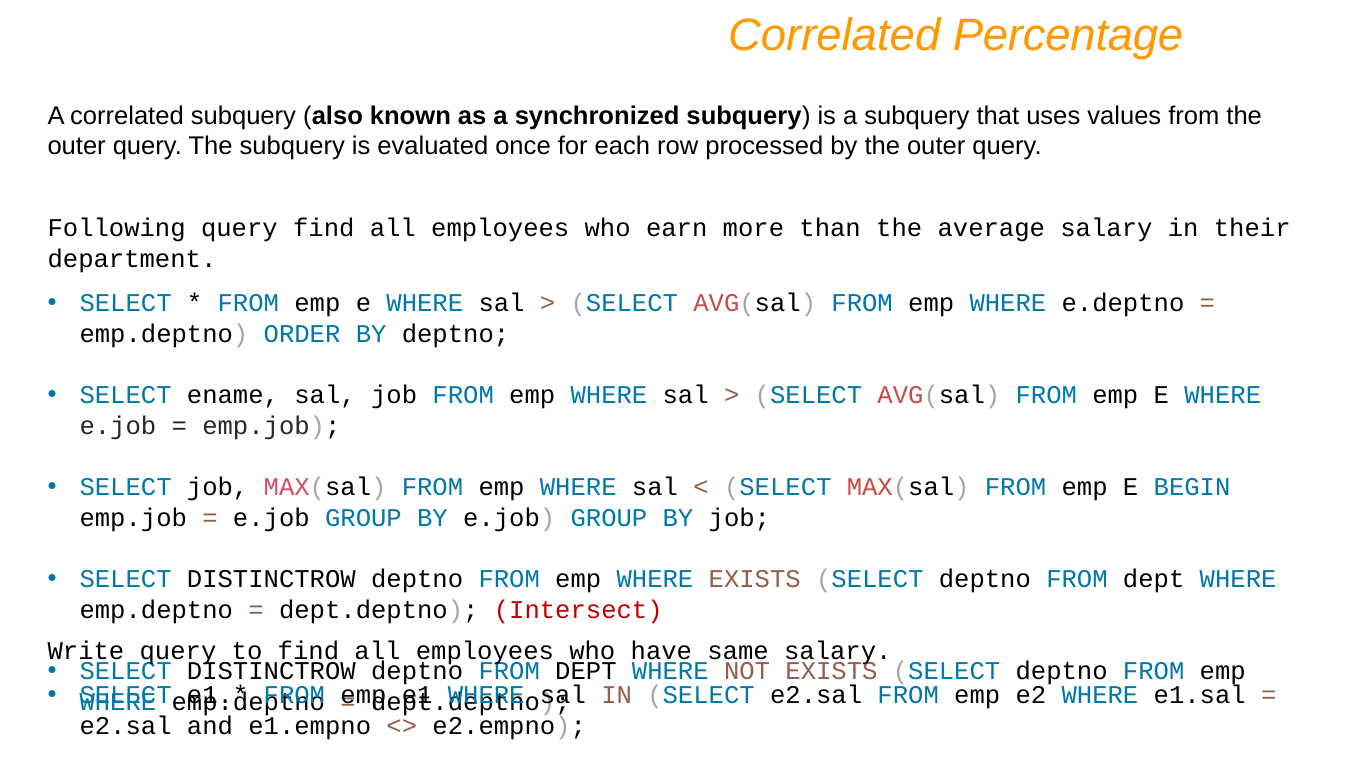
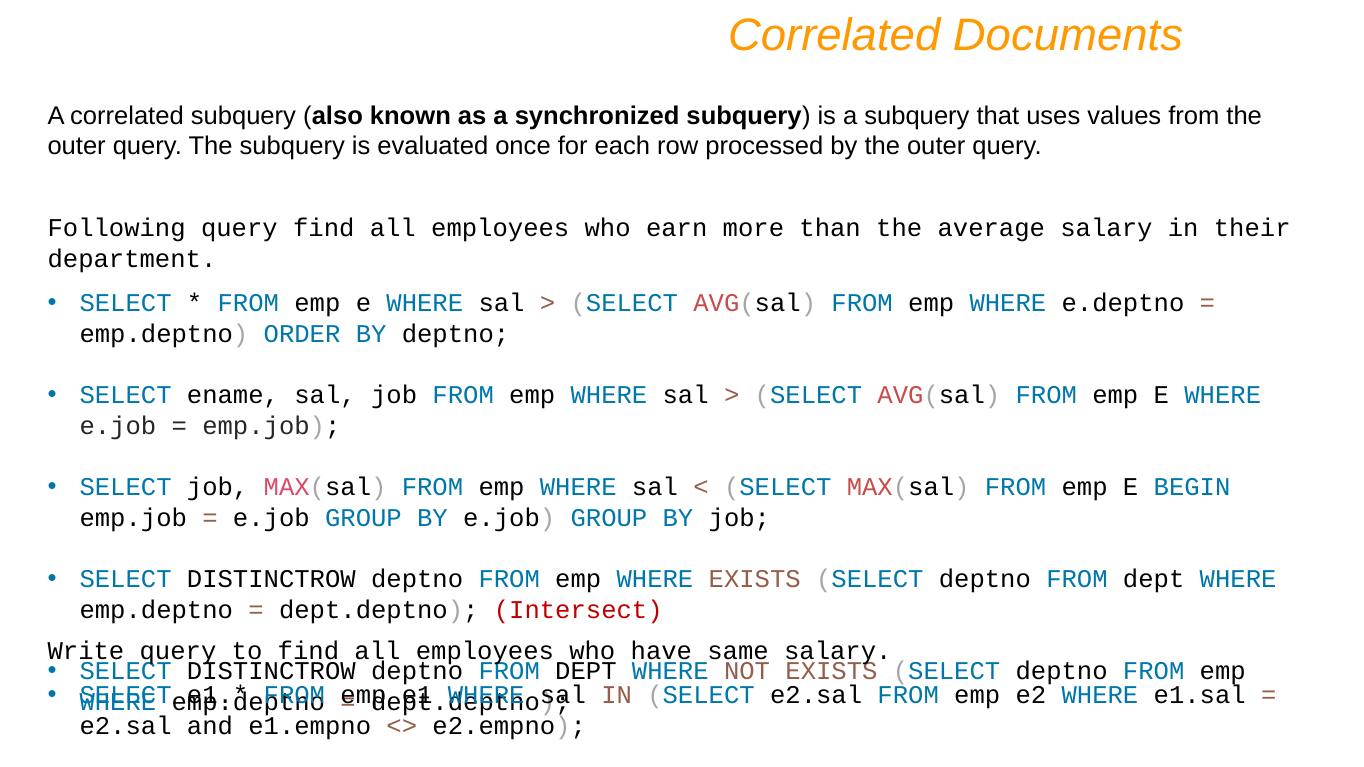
Percentage: Percentage -> Documents
